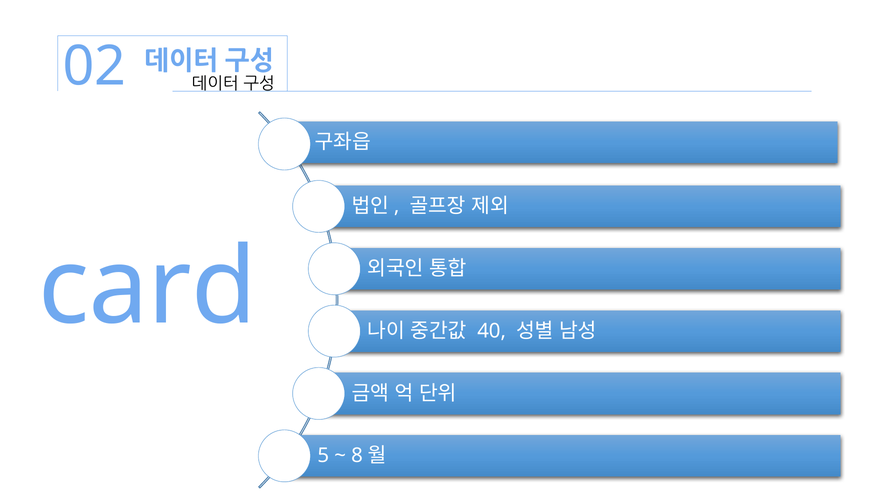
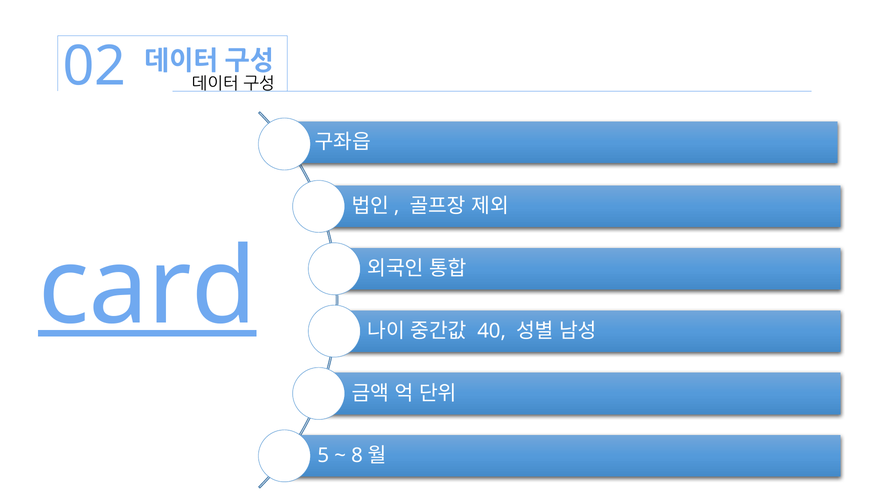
card underline: none -> present
